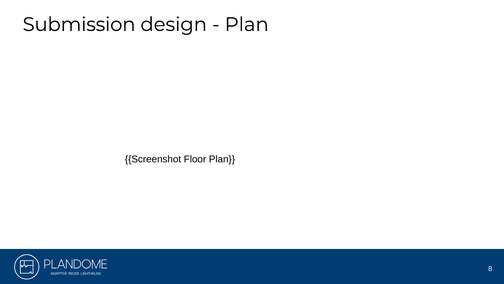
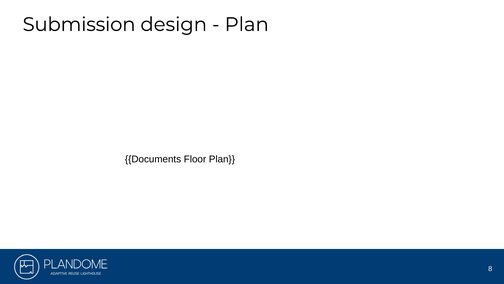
Screenshot: Screenshot -> Documents
